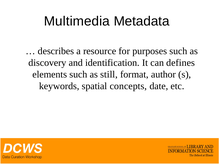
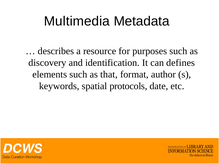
still: still -> that
concepts: concepts -> protocols
